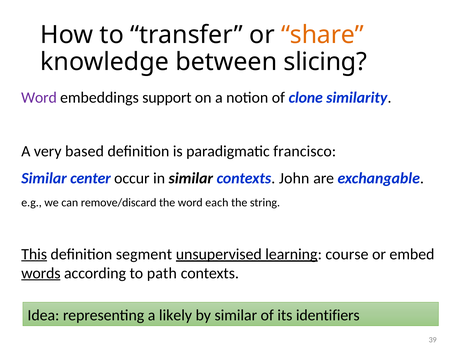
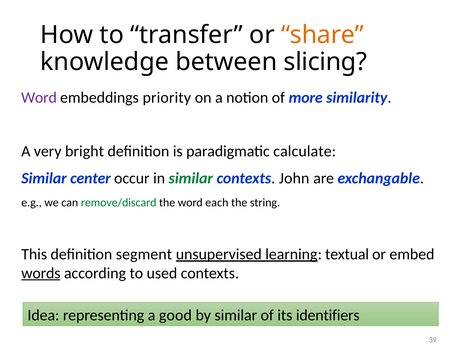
support: support -> priority
clone: clone -> more
based: based -> bright
francisco: francisco -> calculate
similar at (191, 178) colour: black -> green
remove/discard colour: black -> green
This underline: present -> none
course: course -> textual
path: path -> used
likely: likely -> good
